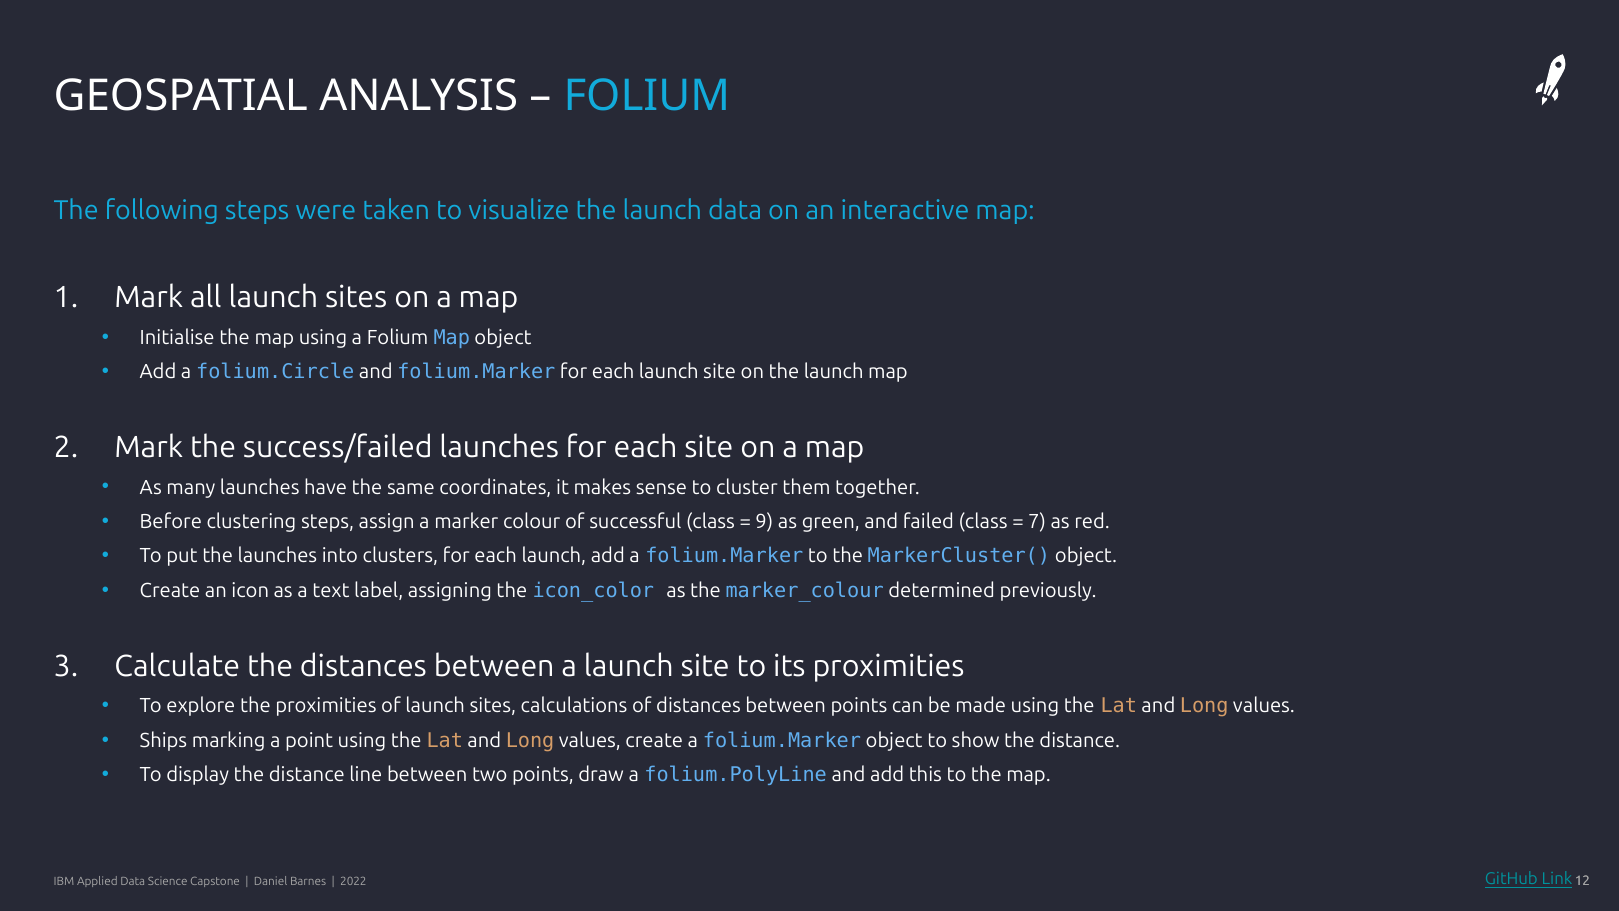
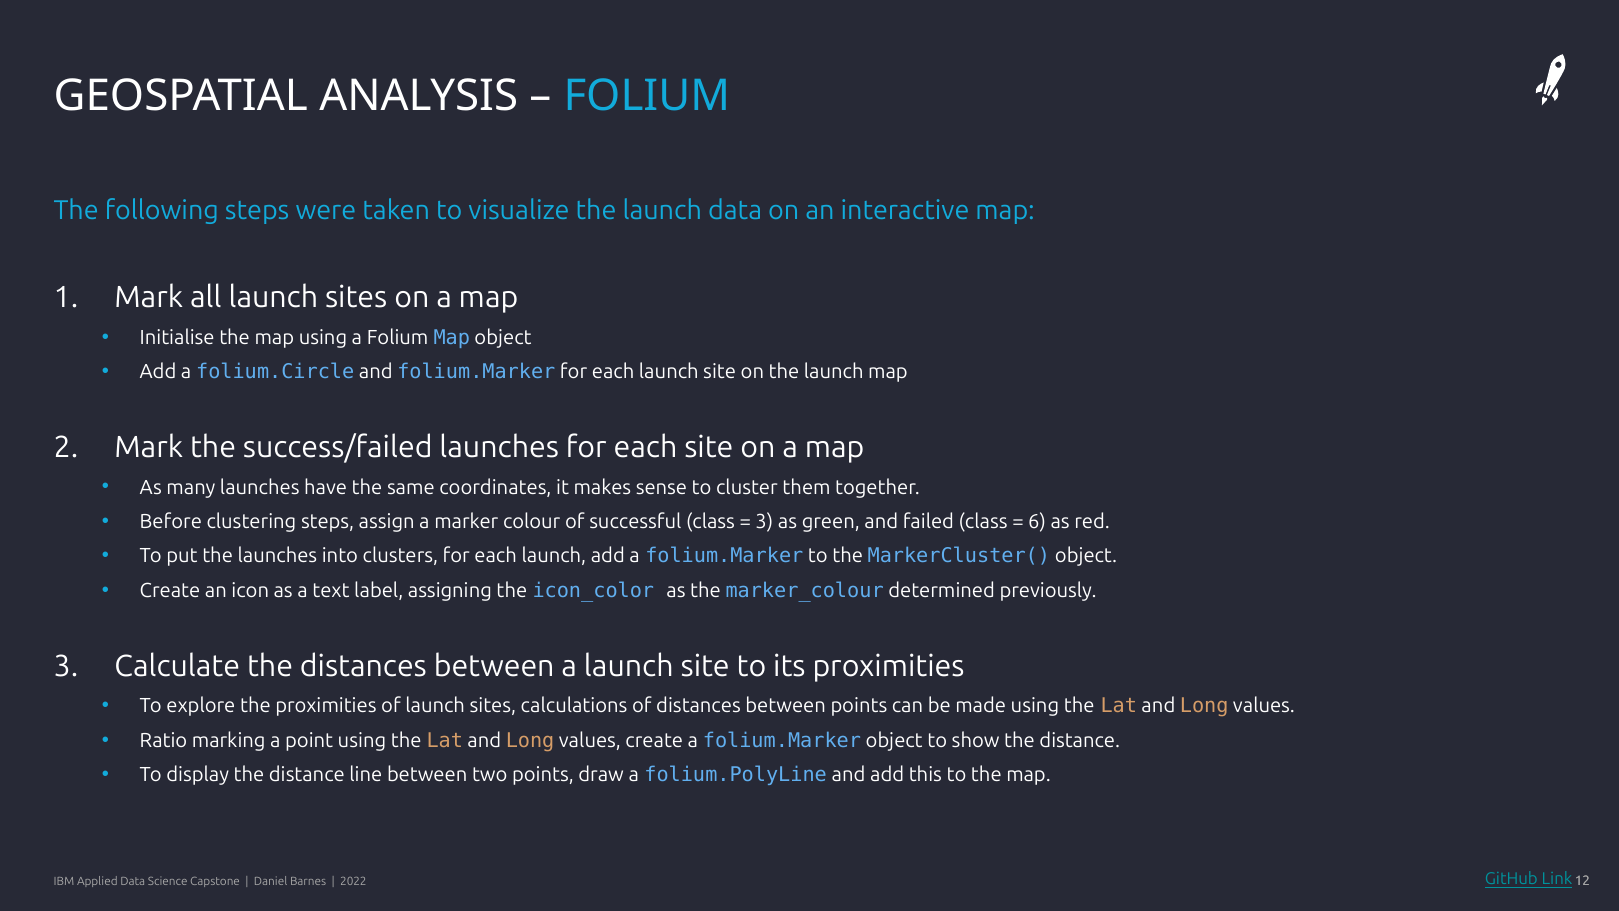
9 at (764, 522): 9 -> 3
7: 7 -> 6
Ships: Ships -> Ratio
